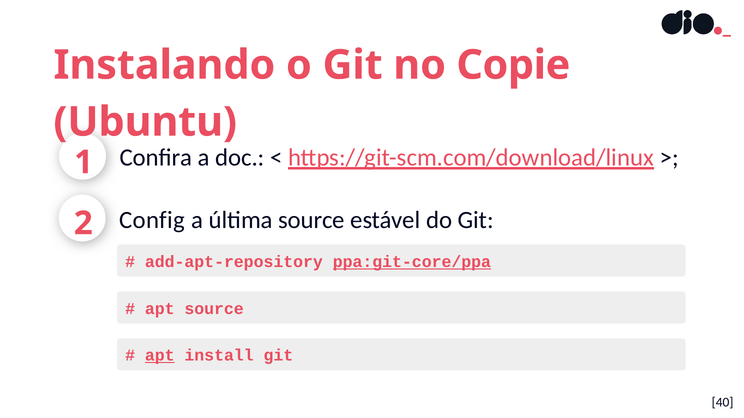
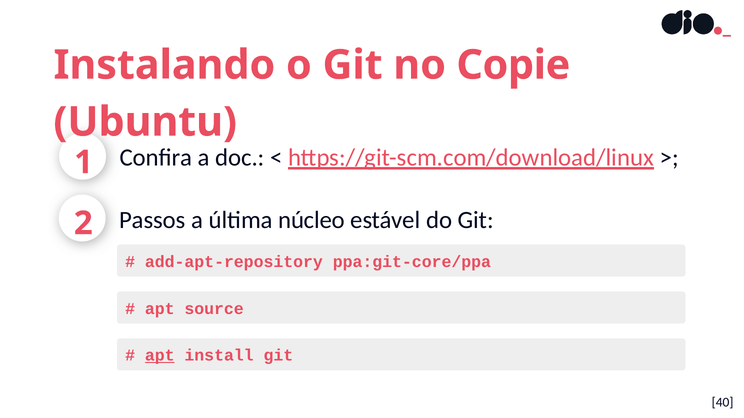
Config: Config -> Passos
última source: source -> núcleo
ppa:git-core/ppa underline: present -> none
